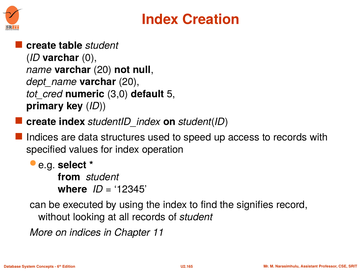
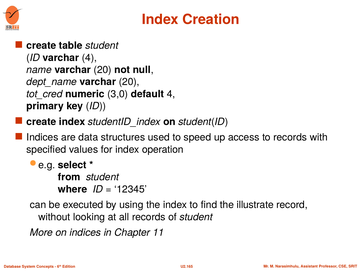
varchar 0: 0 -> 4
default 5: 5 -> 4
signifies: signifies -> illustrate
